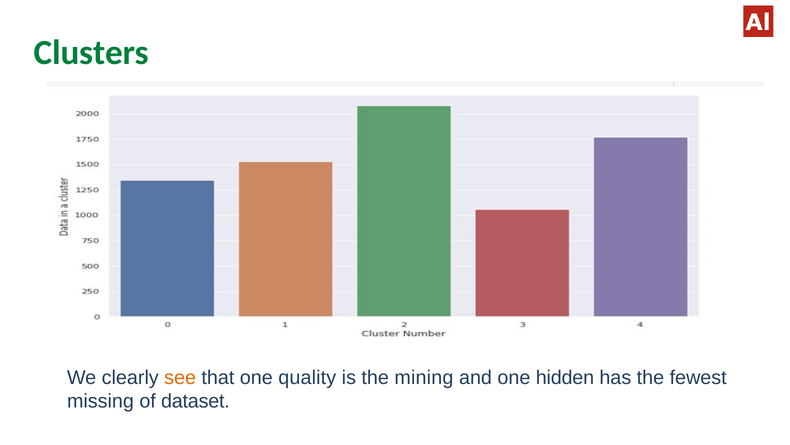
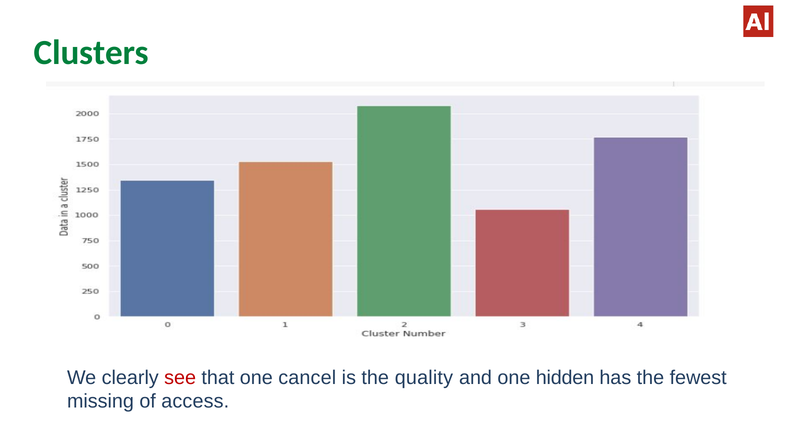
see colour: orange -> red
quality: quality -> cancel
mining: mining -> quality
dataset: dataset -> access
